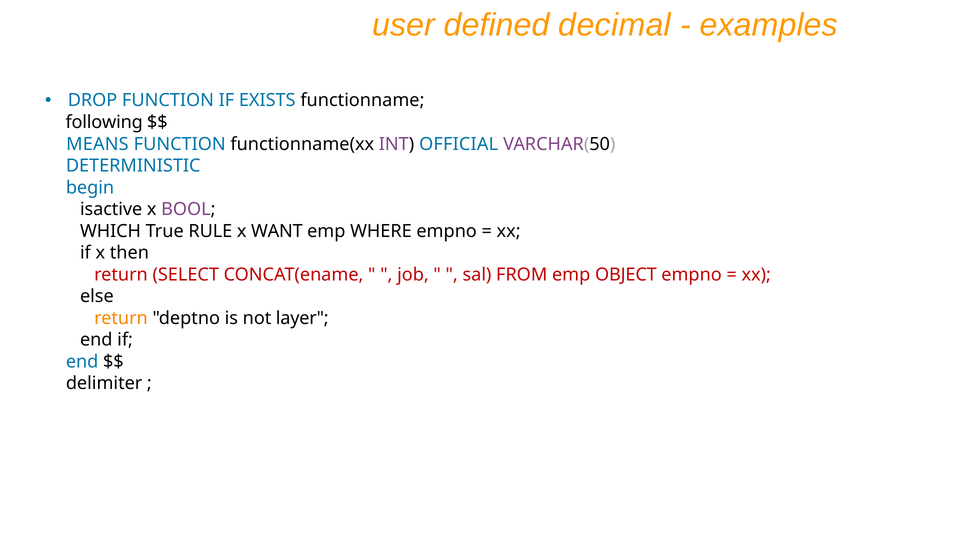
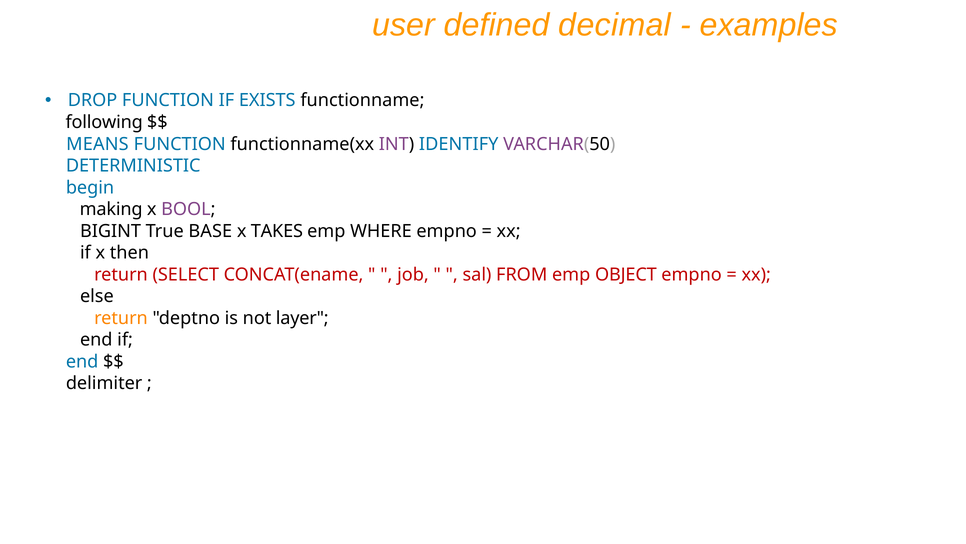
OFFICIAL: OFFICIAL -> IDENTIFY
isactive: isactive -> making
WHICH: WHICH -> BIGINT
RULE: RULE -> BASE
WANT: WANT -> TAKES
